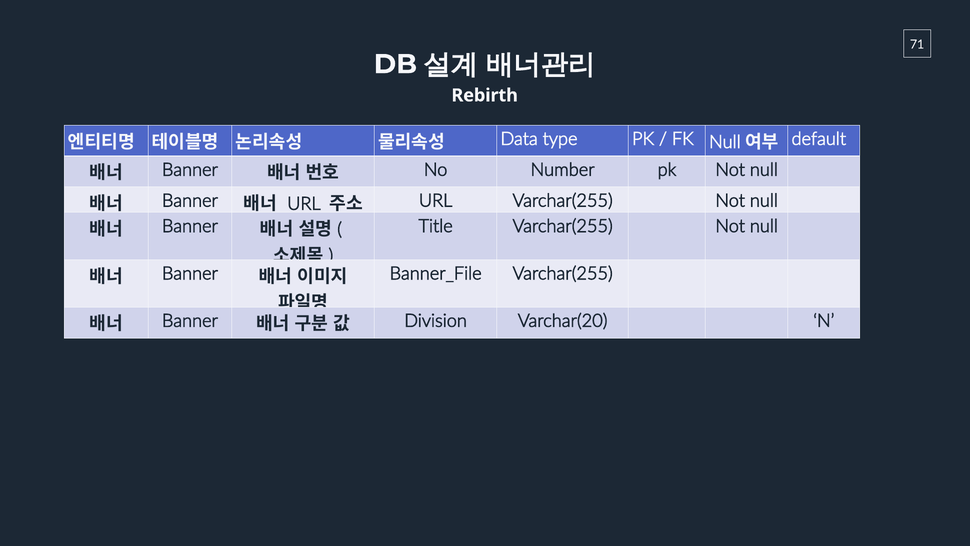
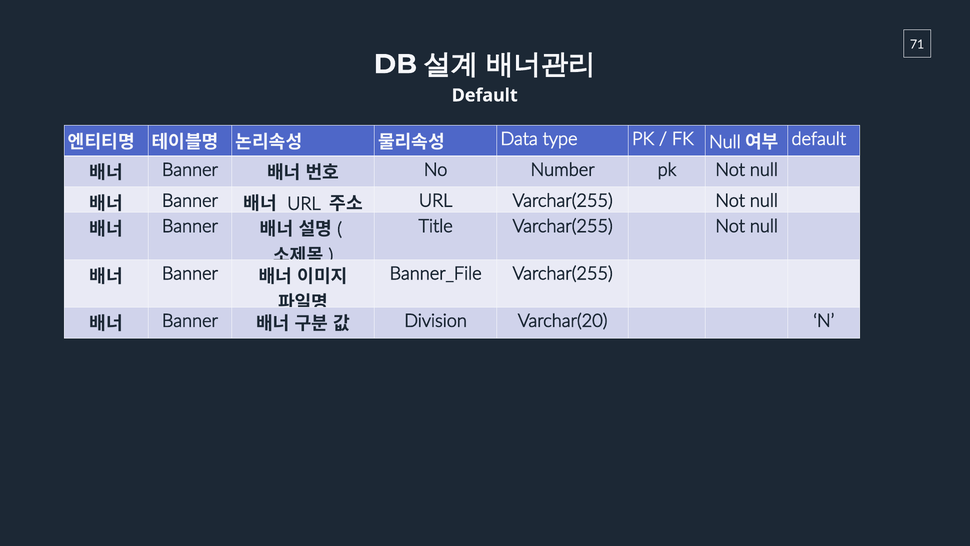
Rebirth at (485, 95): Rebirth -> Default
